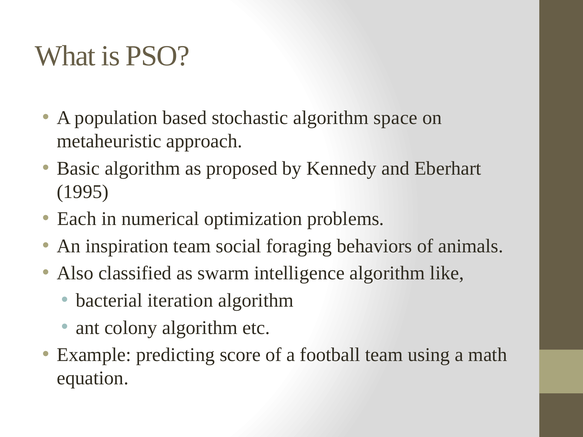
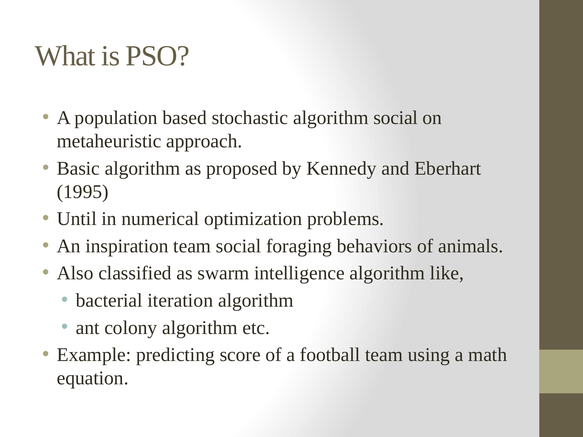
algorithm space: space -> social
Each: Each -> Until
